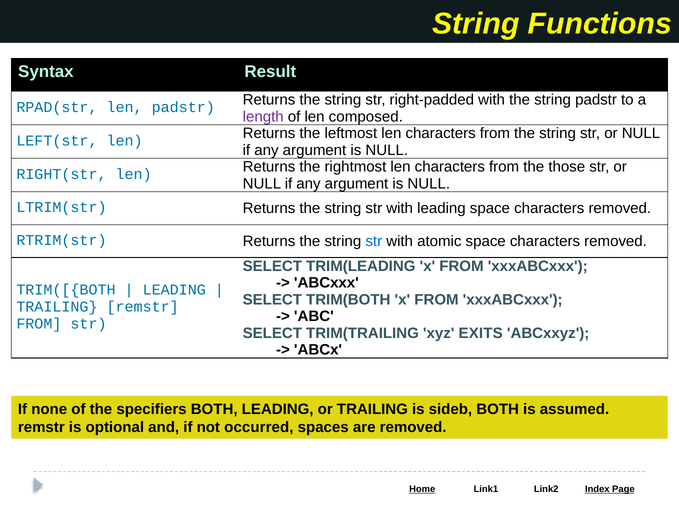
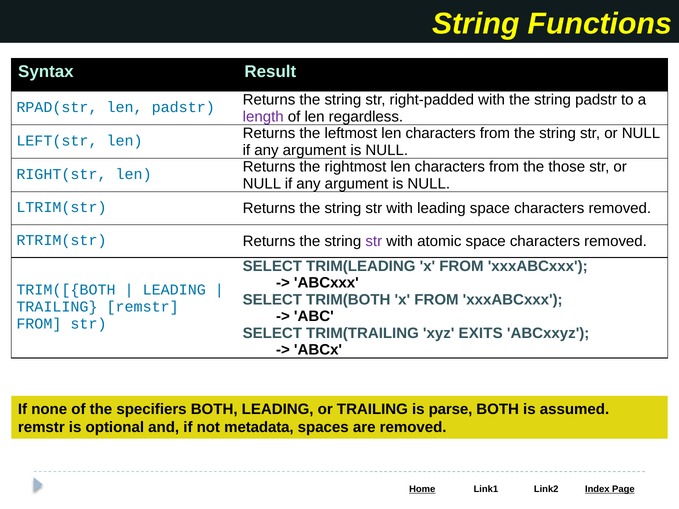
composed: composed -> regardless
str at (374, 241) colour: blue -> purple
sideb: sideb -> parse
occurred: occurred -> metadata
